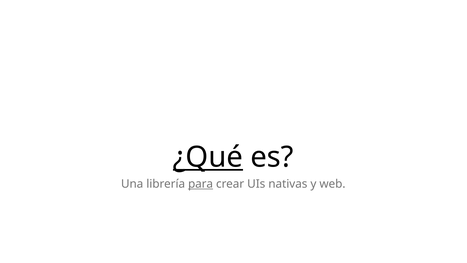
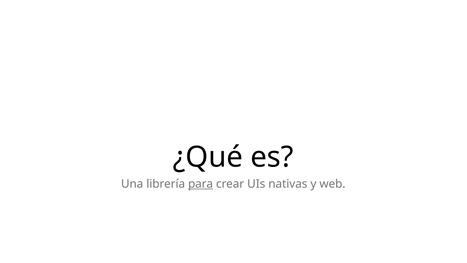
¿Qué underline: present -> none
